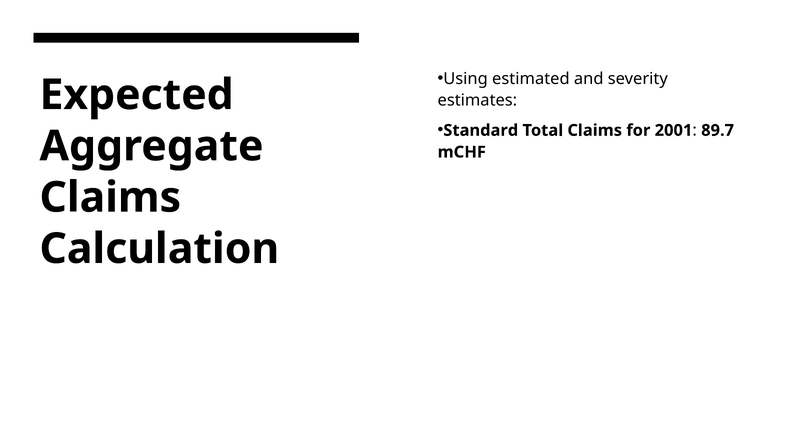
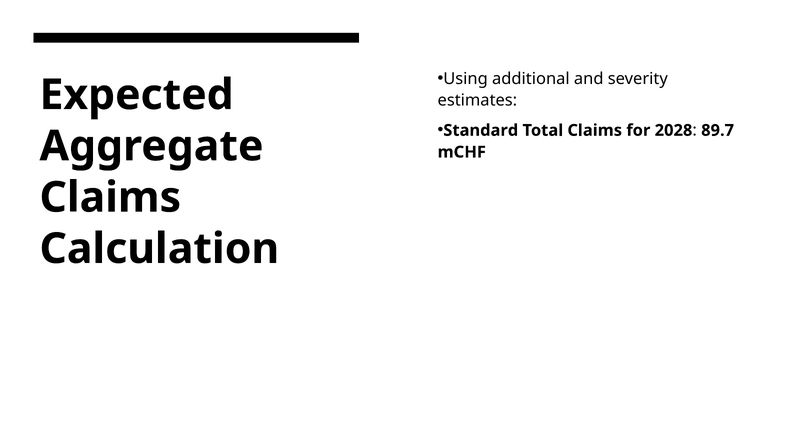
estimated: estimated -> additional
2001: 2001 -> 2028
